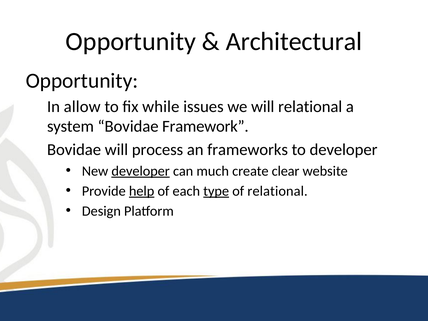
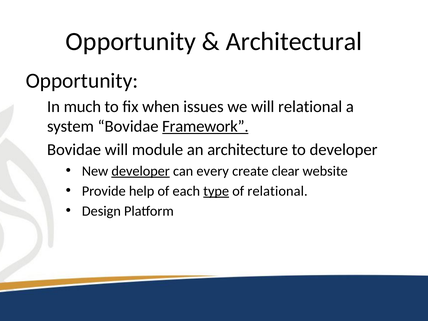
allow: allow -> much
while: while -> when
Framework underline: none -> present
process: process -> module
frameworks: frameworks -> architecture
much: much -> every
help underline: present -> none
